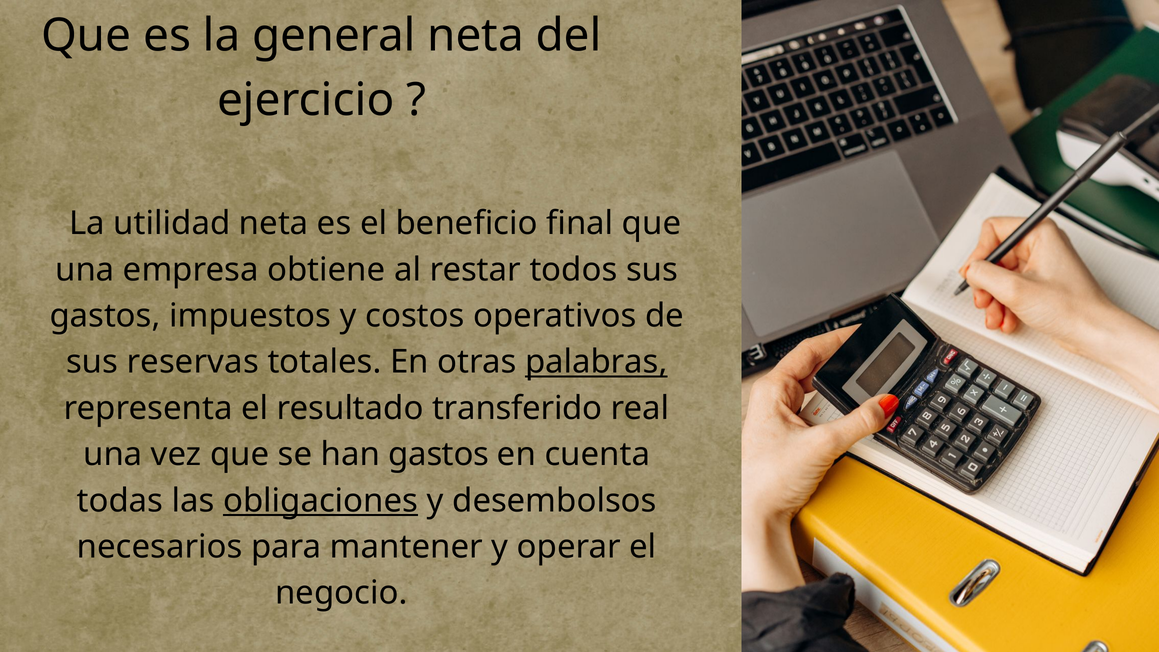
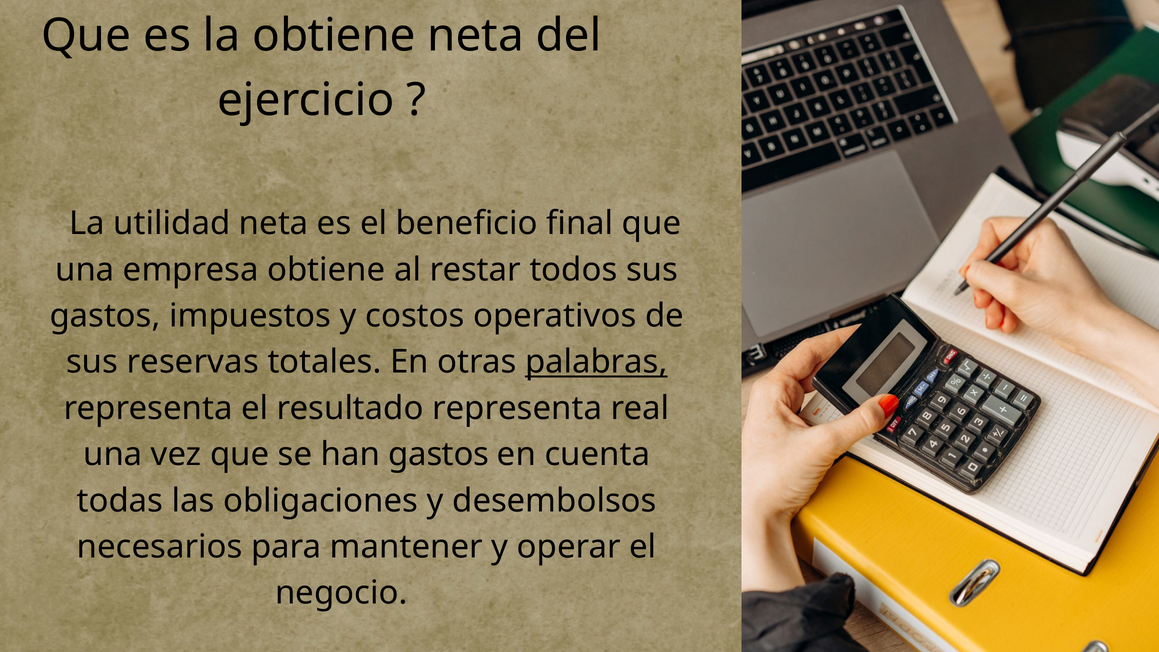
la general: general -> obtiene
resultado transferido: transferido -> representa
obligaciones underline: present -> none
